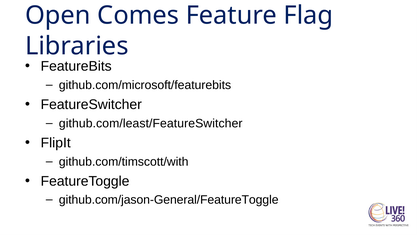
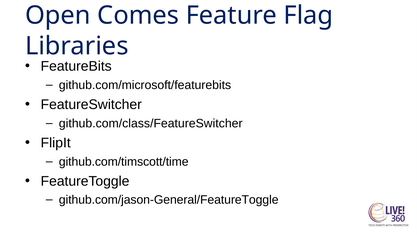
github.com/least/FeatureSwitcher: github.com/least/FeatureSwitcher -> github.com/class/FeatureSwitcher
github.com/timscott/with: github.com/timscott/with -> github.com/timscott/time
